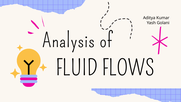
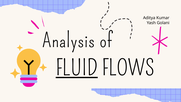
FLUID underline: none -> present
